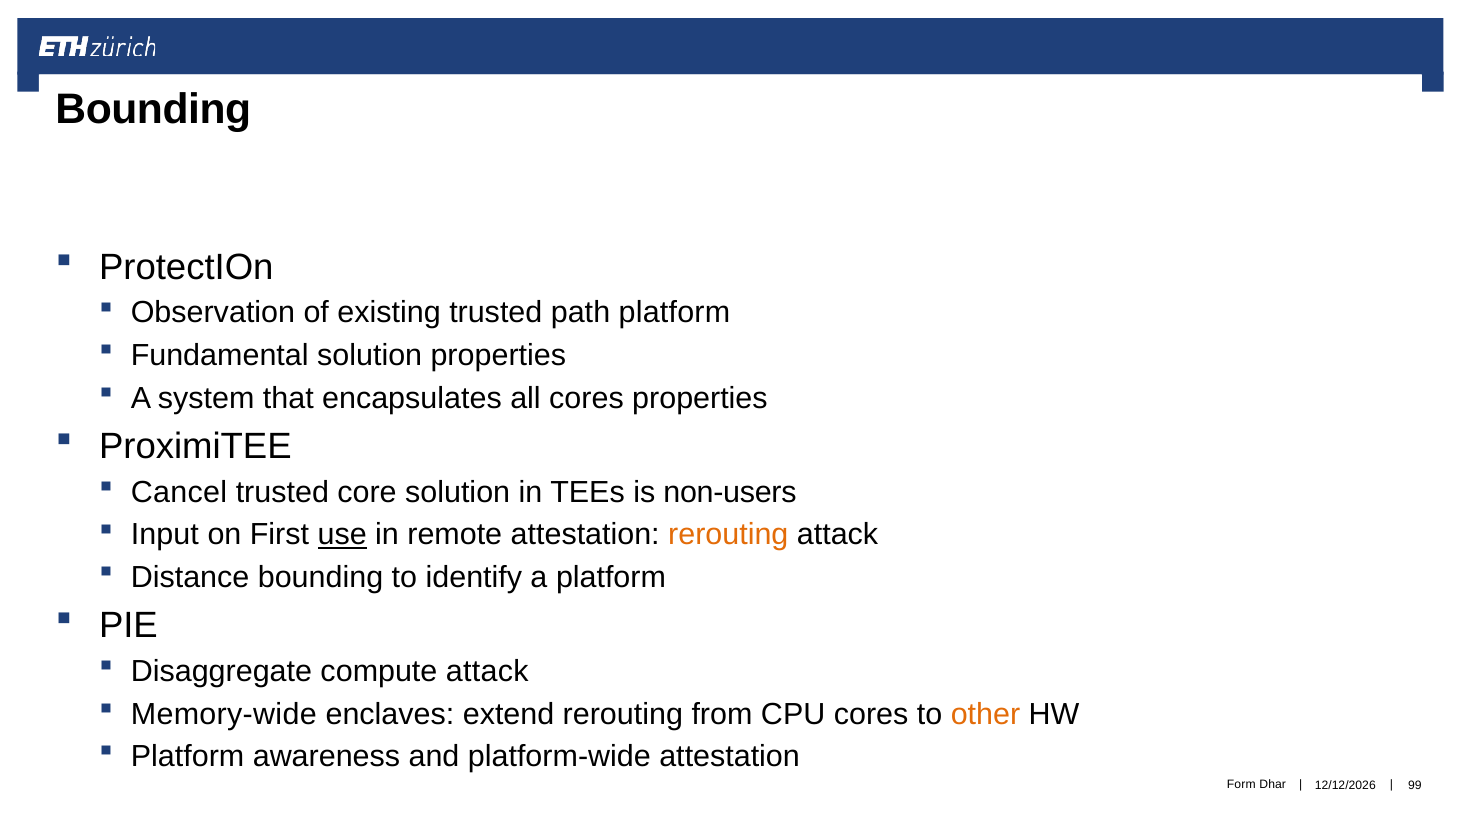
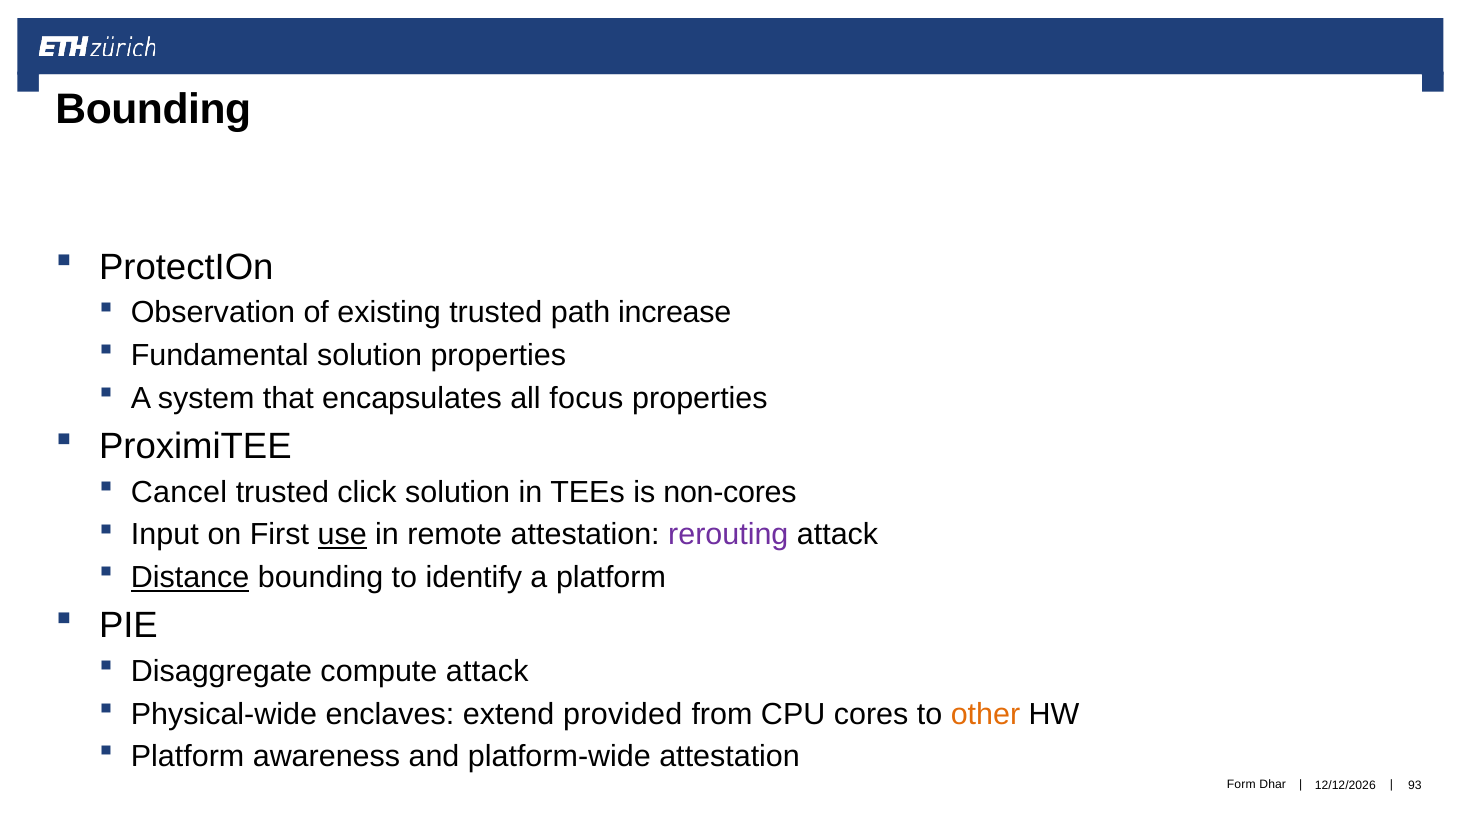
path platform: platform -> increase
all cores: cores -> focus
core: core -> click
non-users: non-users -> non-cores
rerouting at (728, 535) colour: orange -> purple
Distance underline: none -> present
Memory-wide: Memory-wide -> Physical-wide
extend rerouting: rerouting -> provided
99: 99 -> 93
